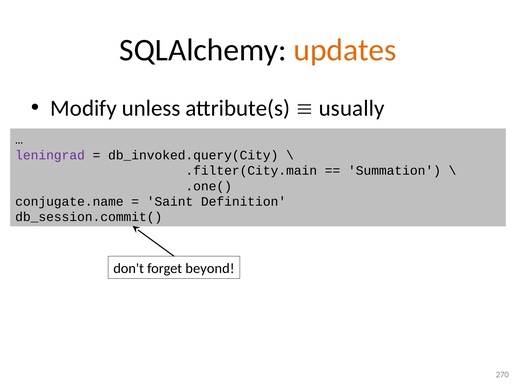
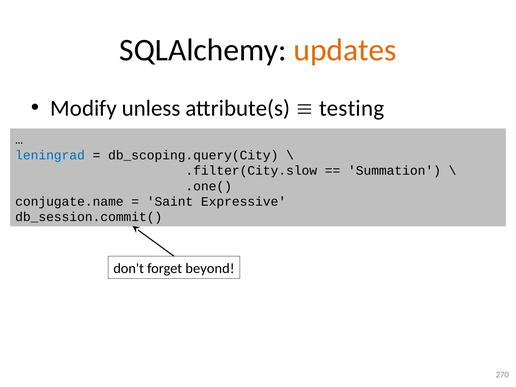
usually: usually -> testing
leningrad colour: purple -> blue
db_invoked.query(City: db_invoked.query(City -> db_scoping.query(City
.filter(City.main: .filter(City.main -> .filter(City.slow
Definition: Definition -> Expressive
